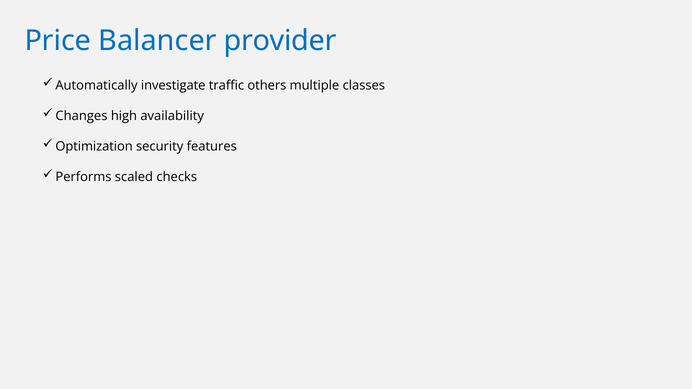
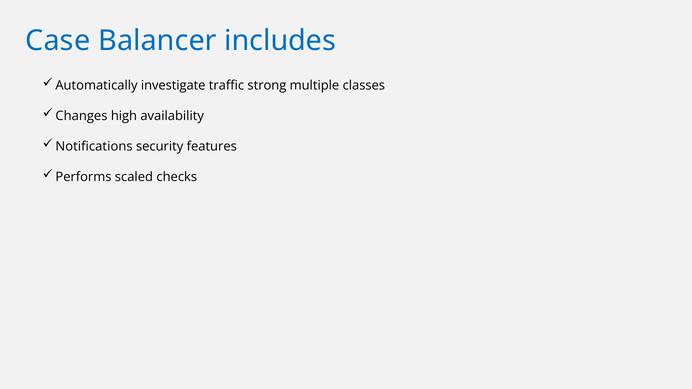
Price: Price -> Case
provider: provider -> includes
others: others -> strong
Optimization: Optimization -> Notifications
